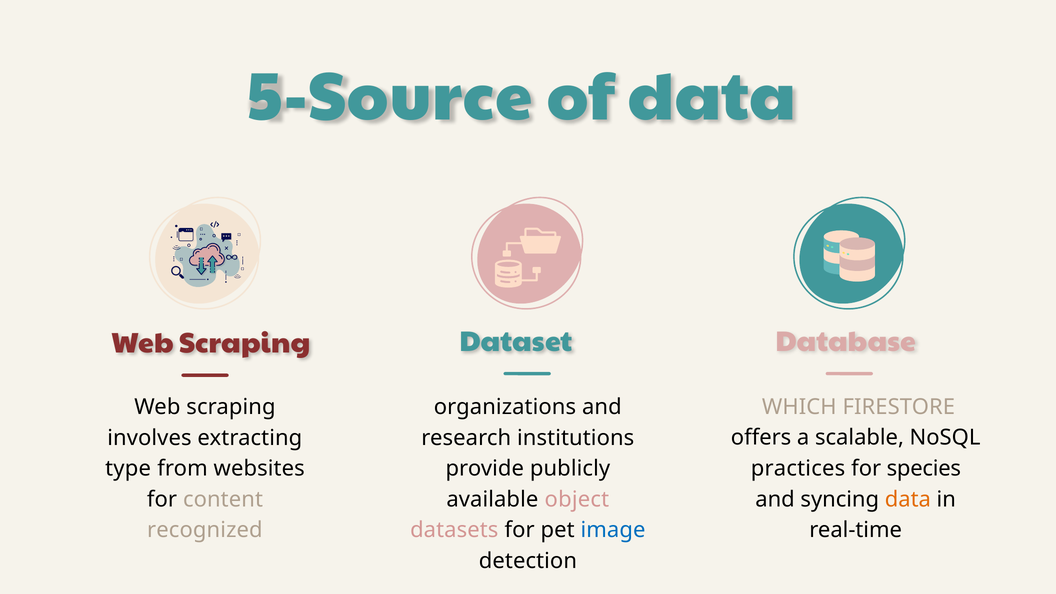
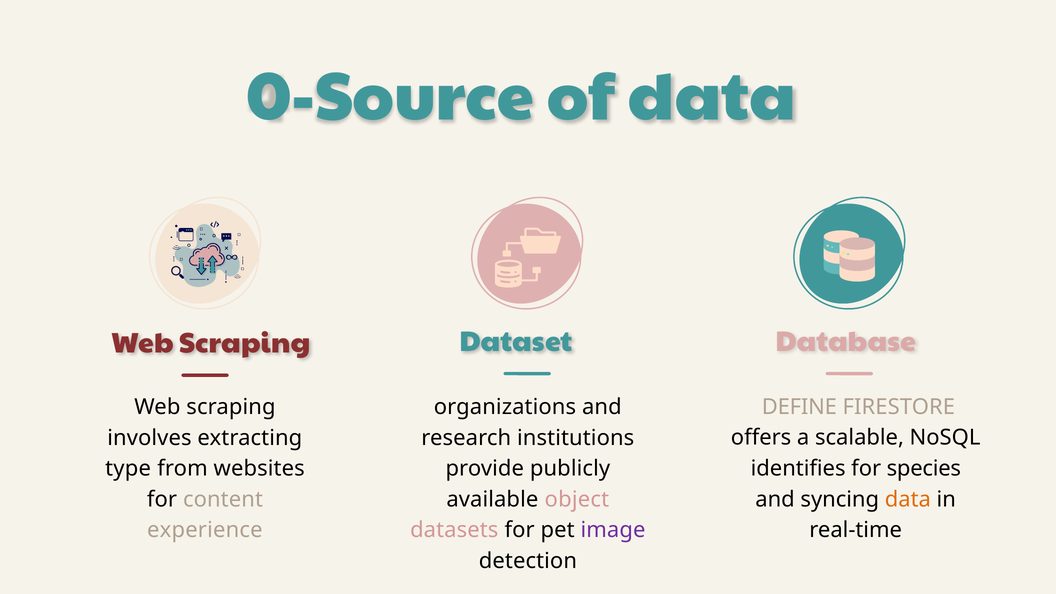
5-Source: 5-Source -> 0-Source
WHICH: WHICH -> DEFINE
practices: practices -> identifies
recognized: recognized -> experience
image colour: blue -> purple
